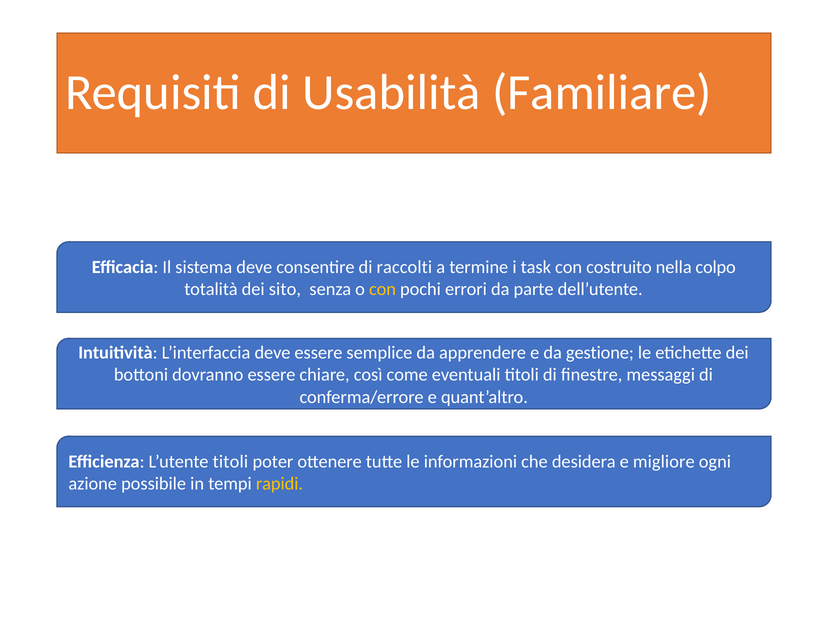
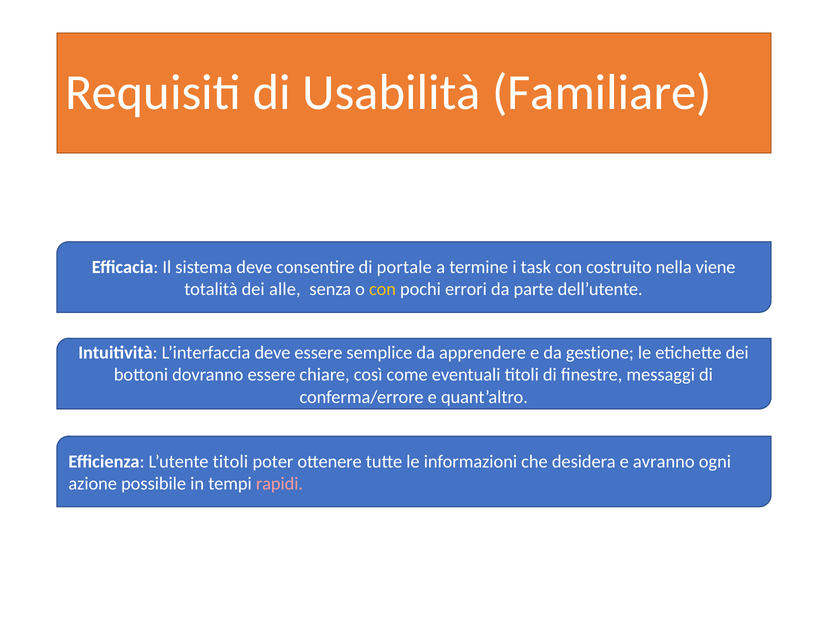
raccolti: raccolti -> portale
colpo: colpo -> viene
sito: sito -> alle
migliore: migliore -> avranno
rapidi colour: yellow -> pink
